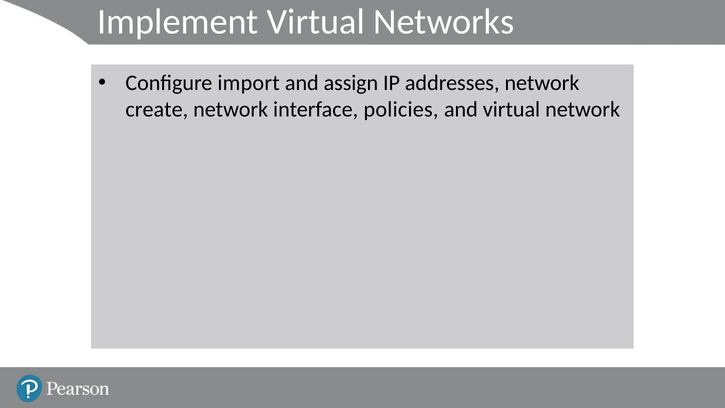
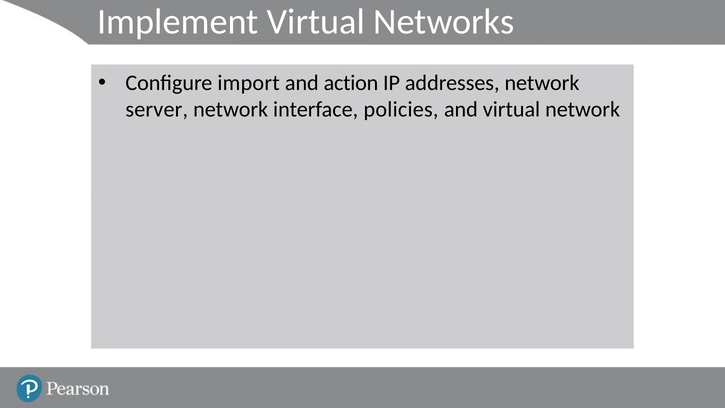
assign: assign -> action
create: create -> server
